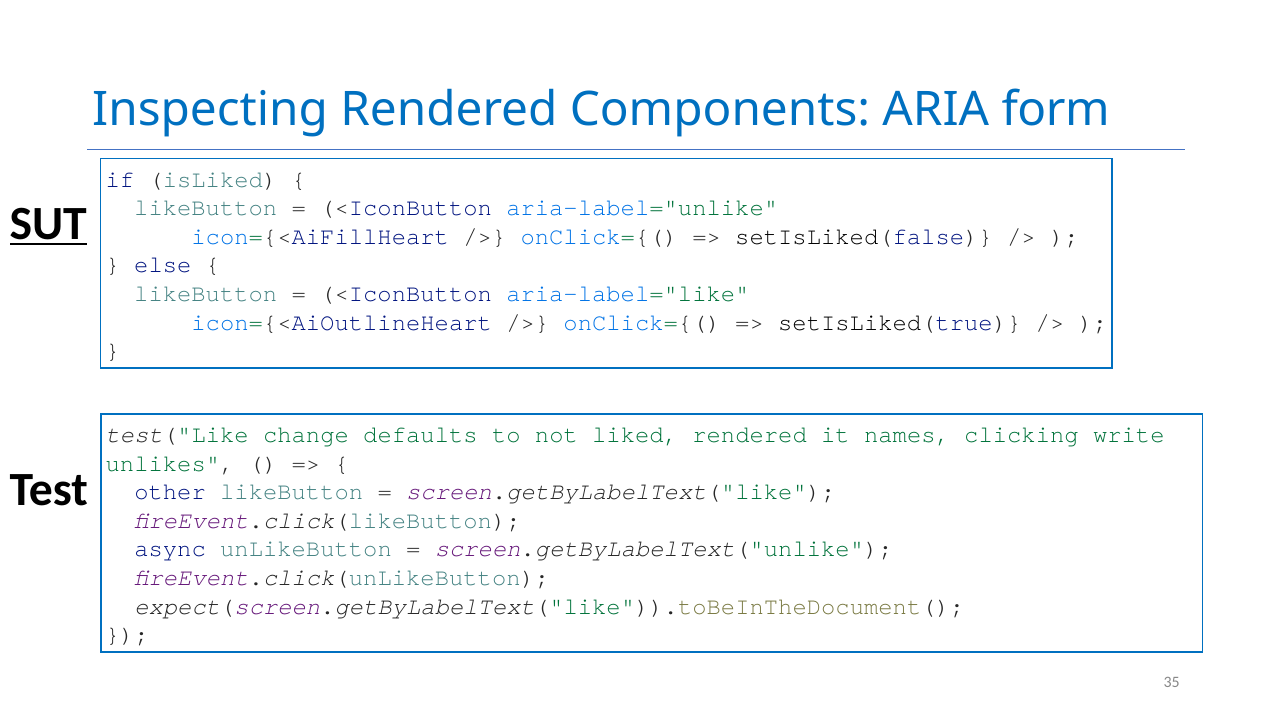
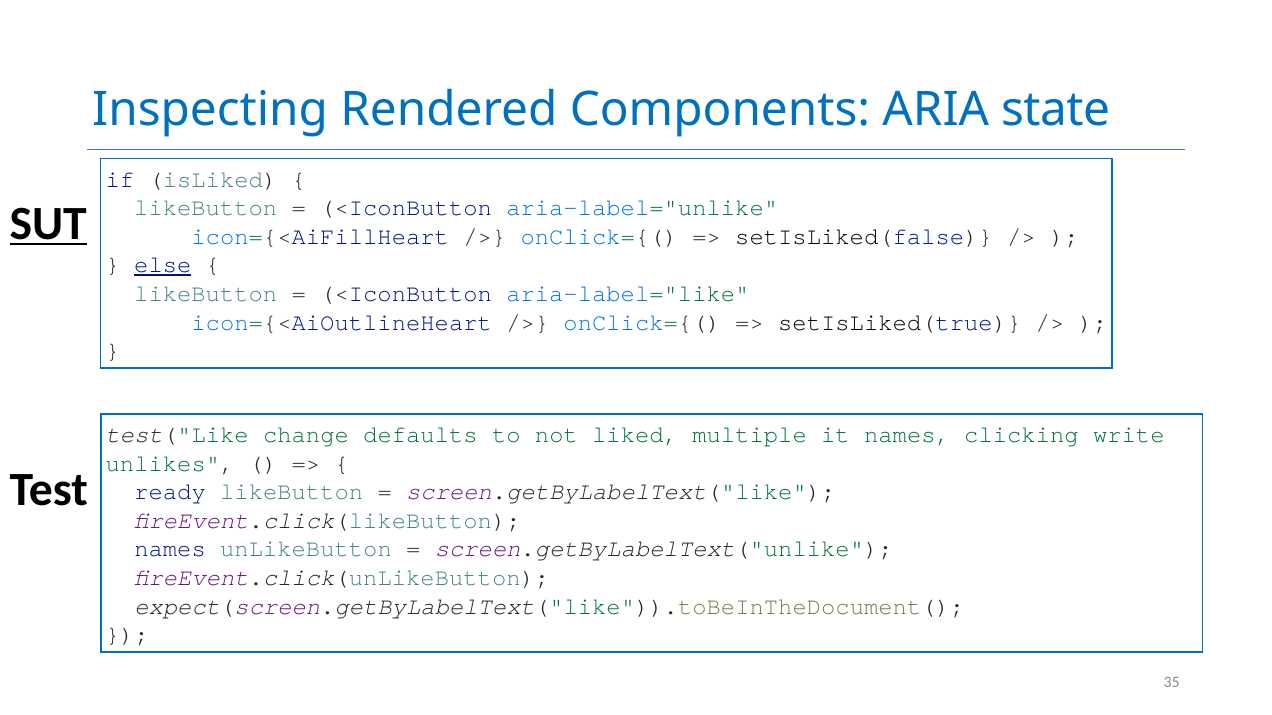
form: form -> state
else underline: none -> present
liked rendered: rendered -> multiple
other: other -> ready
async at (170, 549): async -> names
